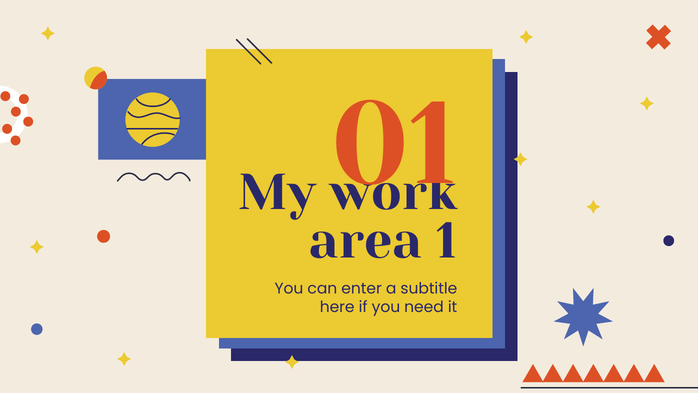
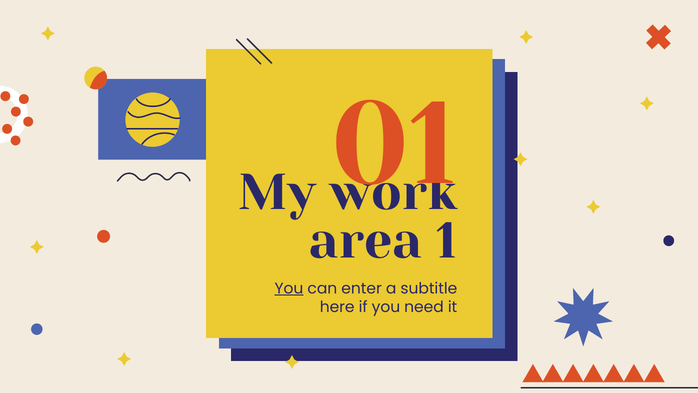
You at (289, 288) underline: none -> present
